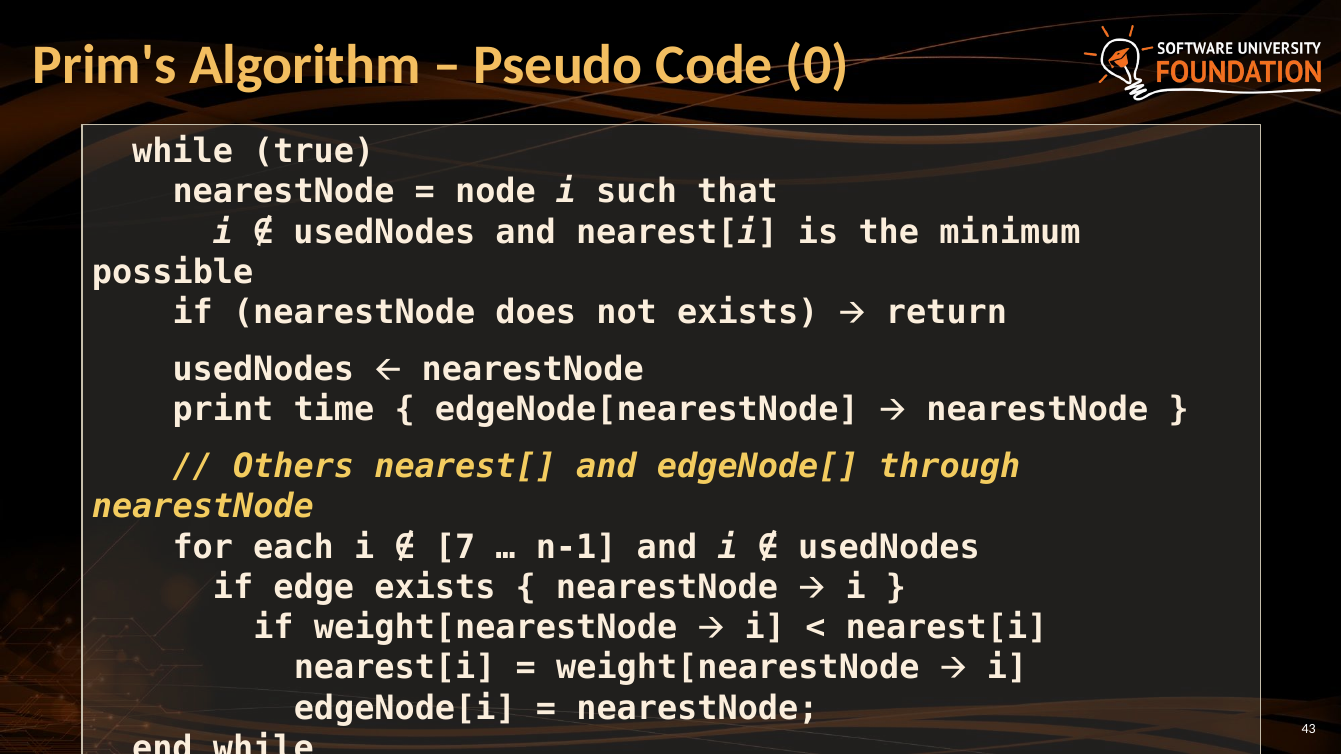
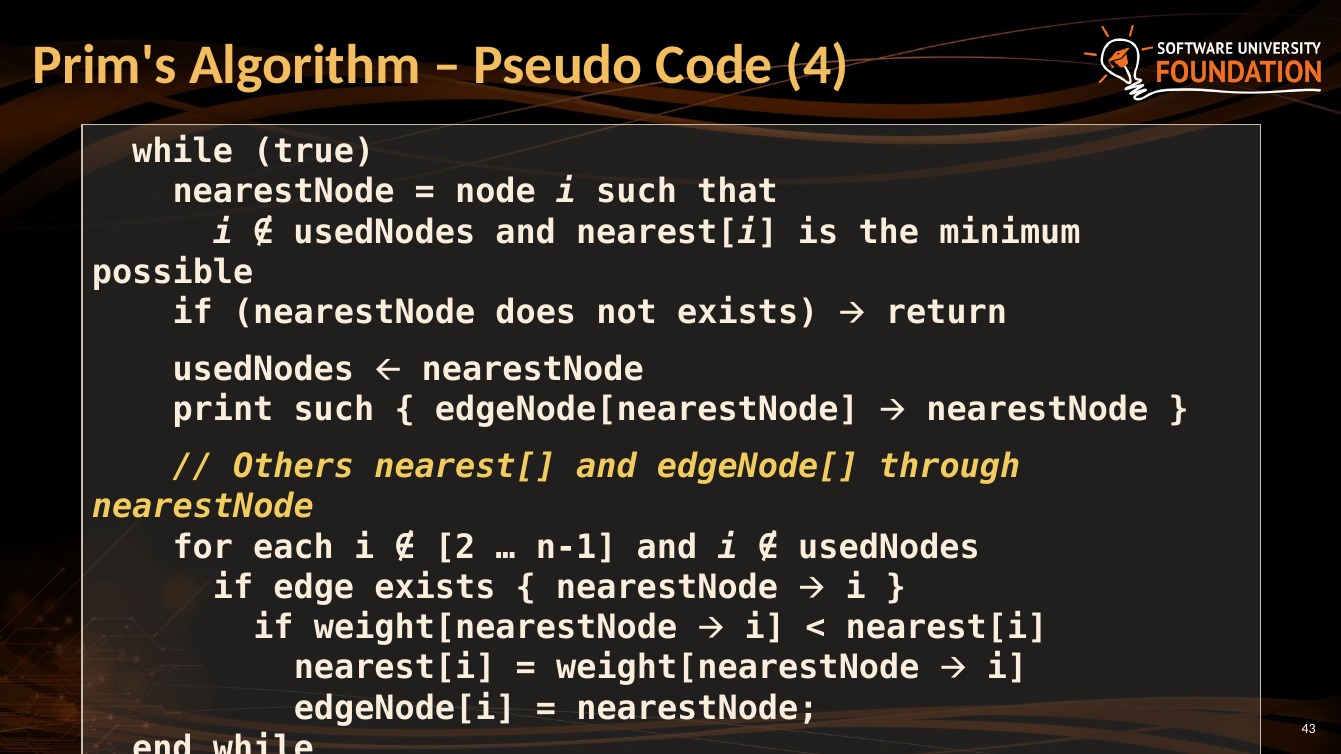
0: 0 -> 4
print time: time -> such
7: 7 -> 2
